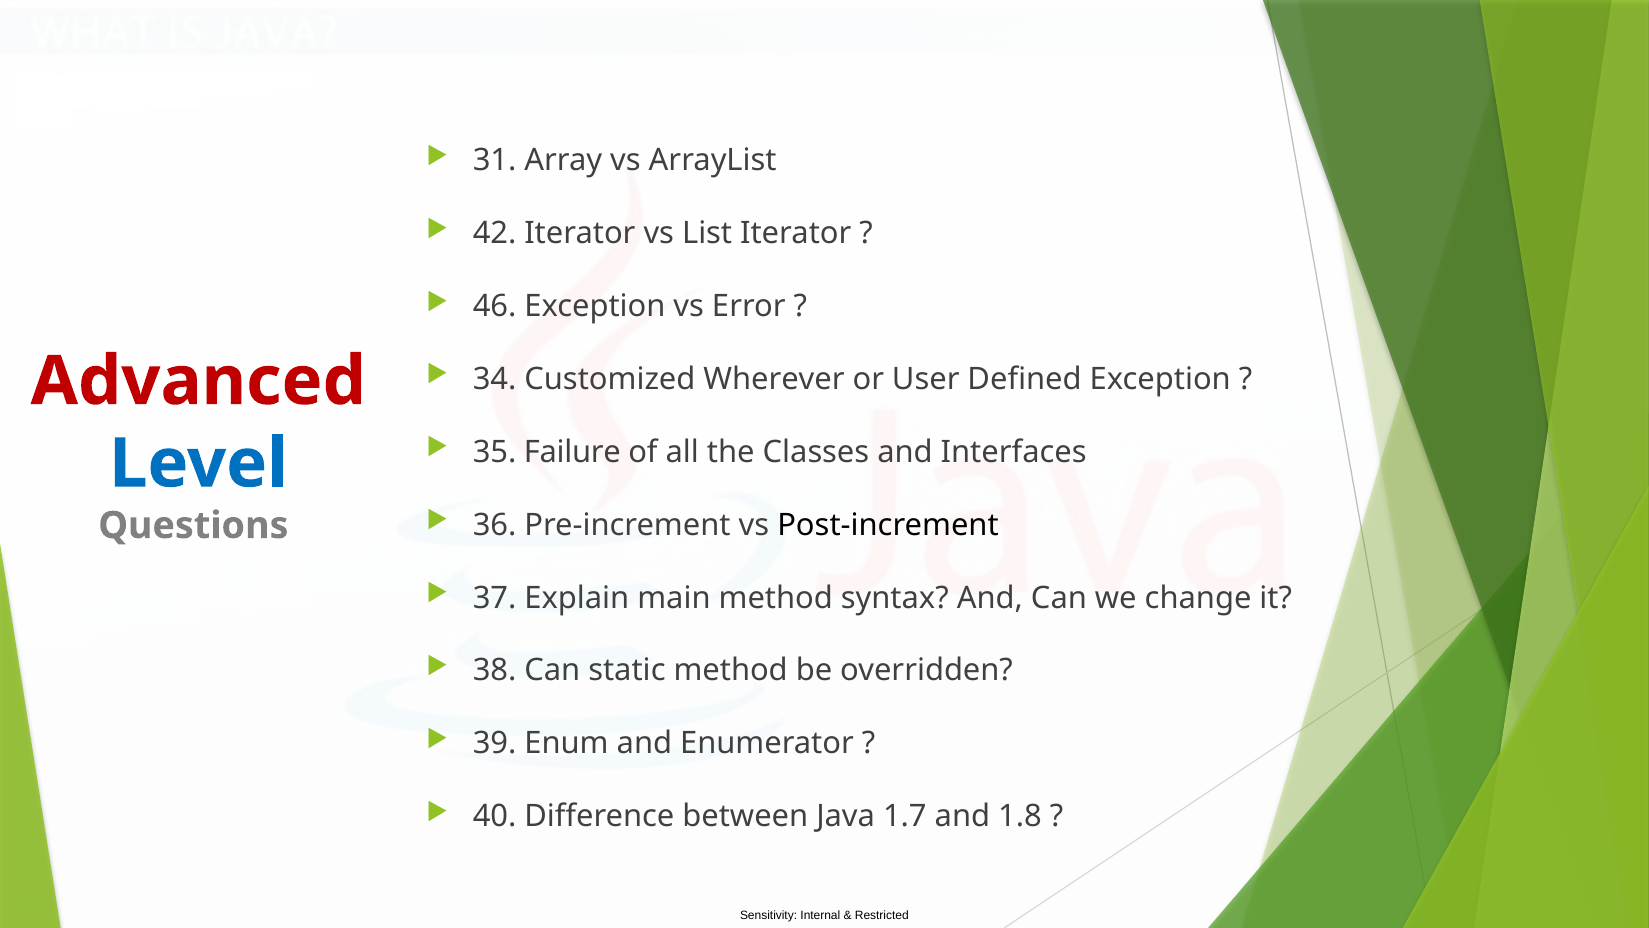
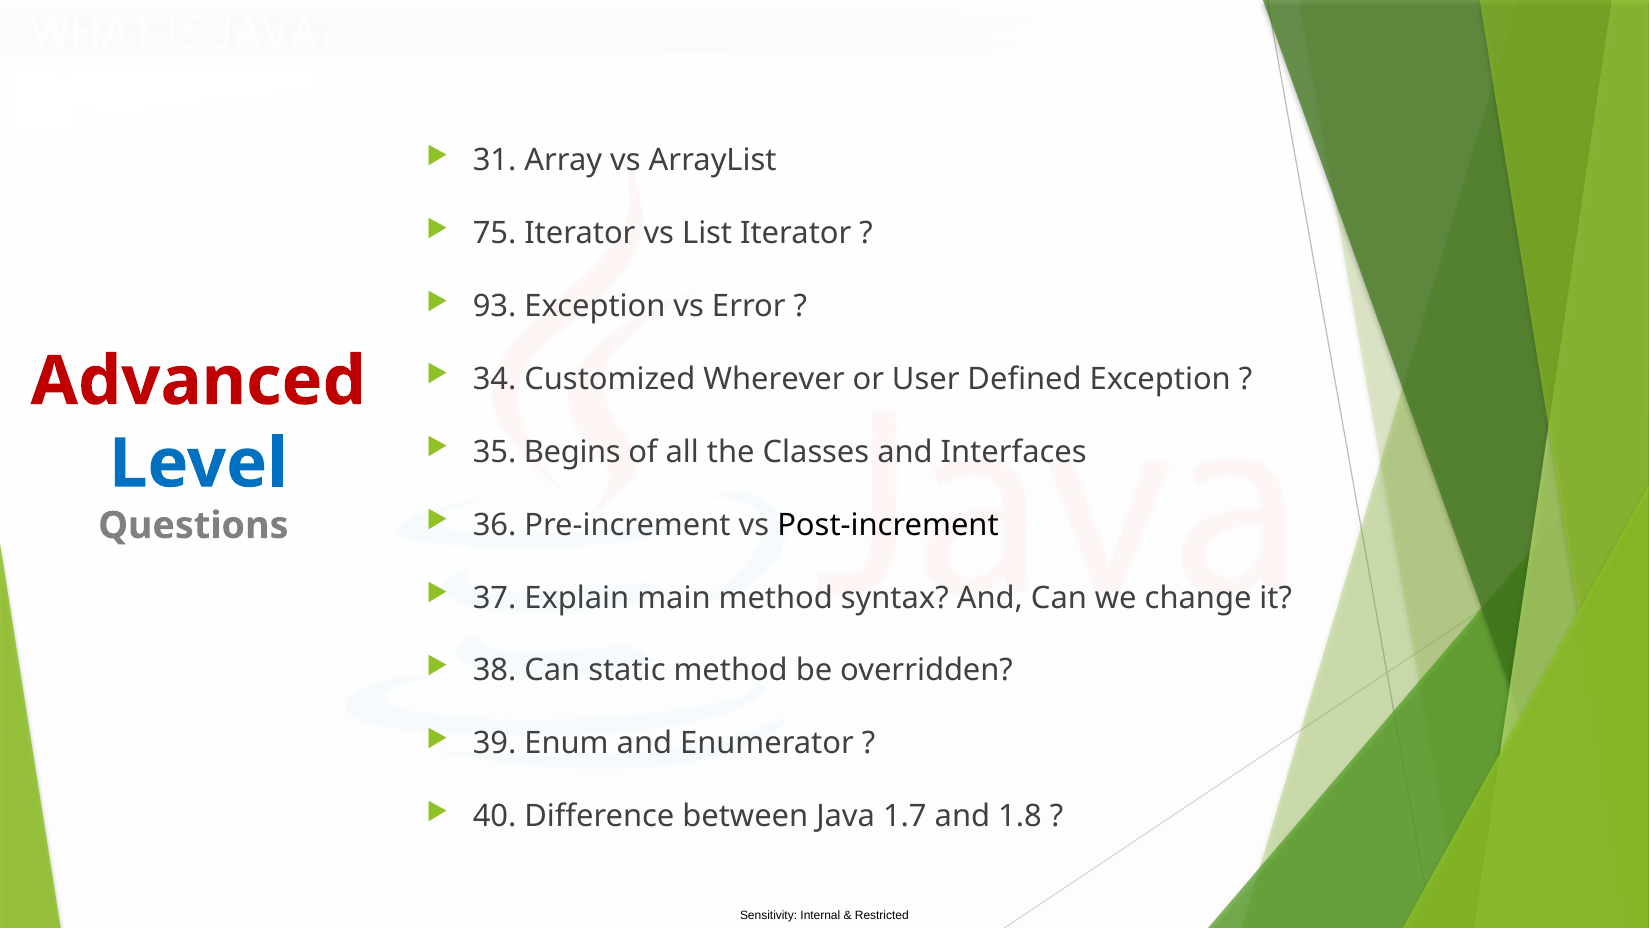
42: 42 -> 75
46: 46 -> 93
Failure: Failure -> Begins
